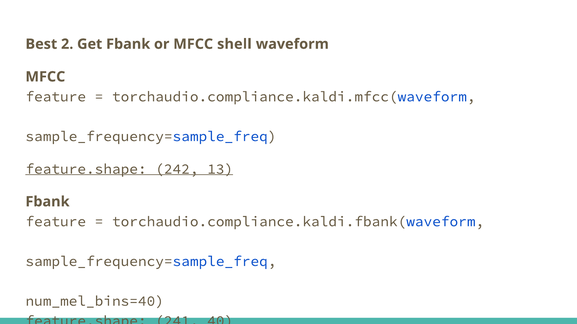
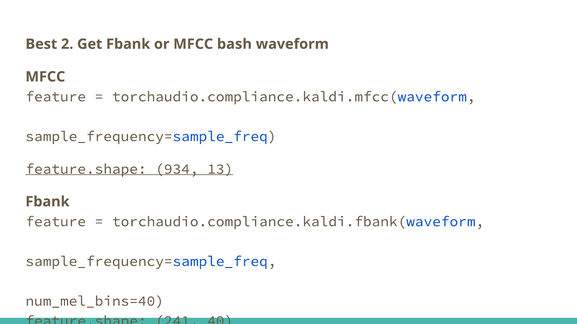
shell: shell -> bash
242: 242 -> 934
